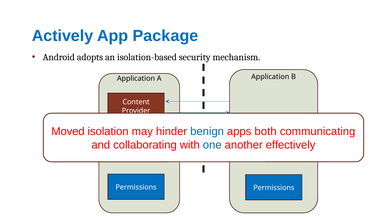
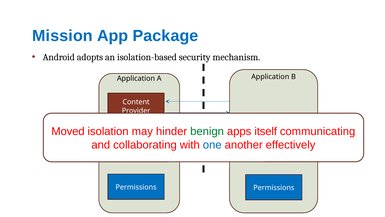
Actively: Actively -> Mission
benign colour: blue -> green
both: both -> itself
